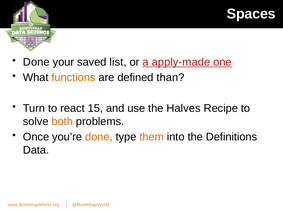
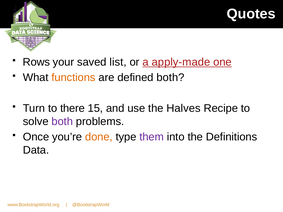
Spaces: Spaces -> Quotes
Done at (36, 62): Done -> Rows
defined than: than -> both
react: react -> there
both at (62, 122) colour: orange -> purple
them colour: orange -> purple
